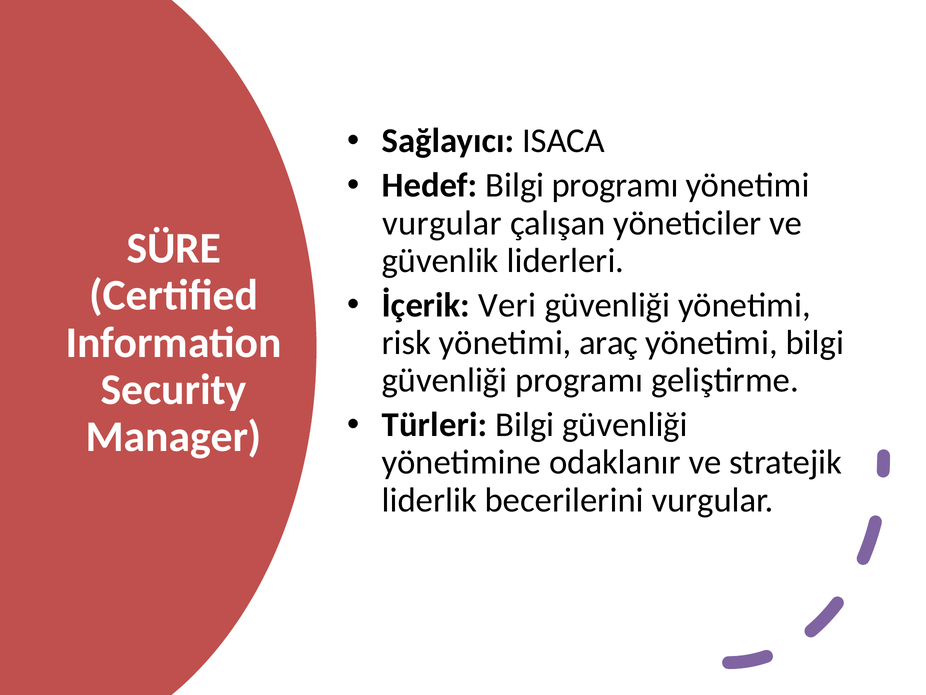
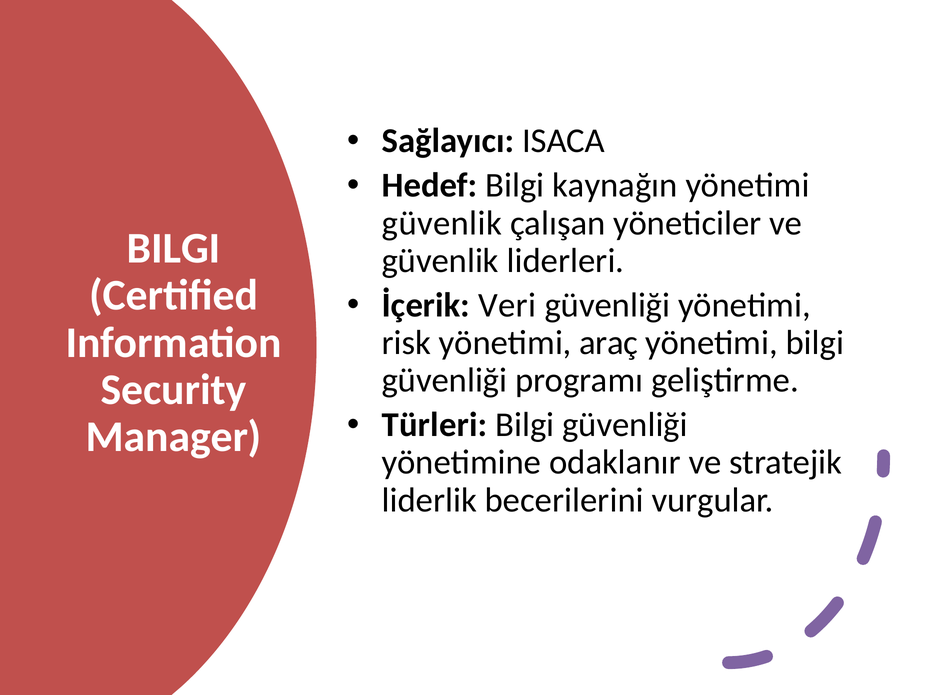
Bilgi programı: programı -> kaynağın
vurgular at (442, 223): vurgular -> güvenlik
SÜRE at (174, 248): SÜRE -> BILGI
